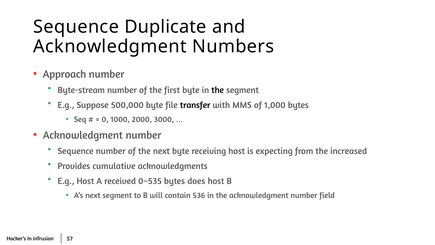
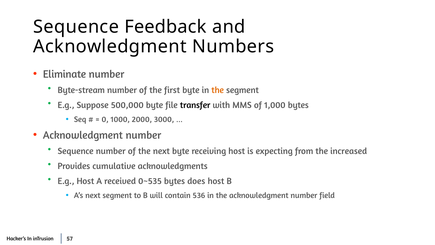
Duplicate: Duplicate -> Feedback
Approach: Approach -> Eliminate
the at (218, 90) colour: black -> orange
